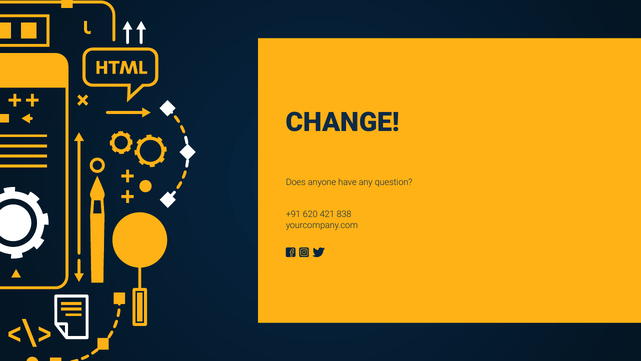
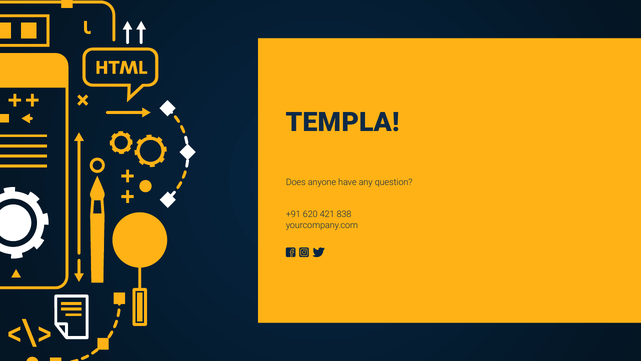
CHANGE: CHANGE -> TEMPLA
